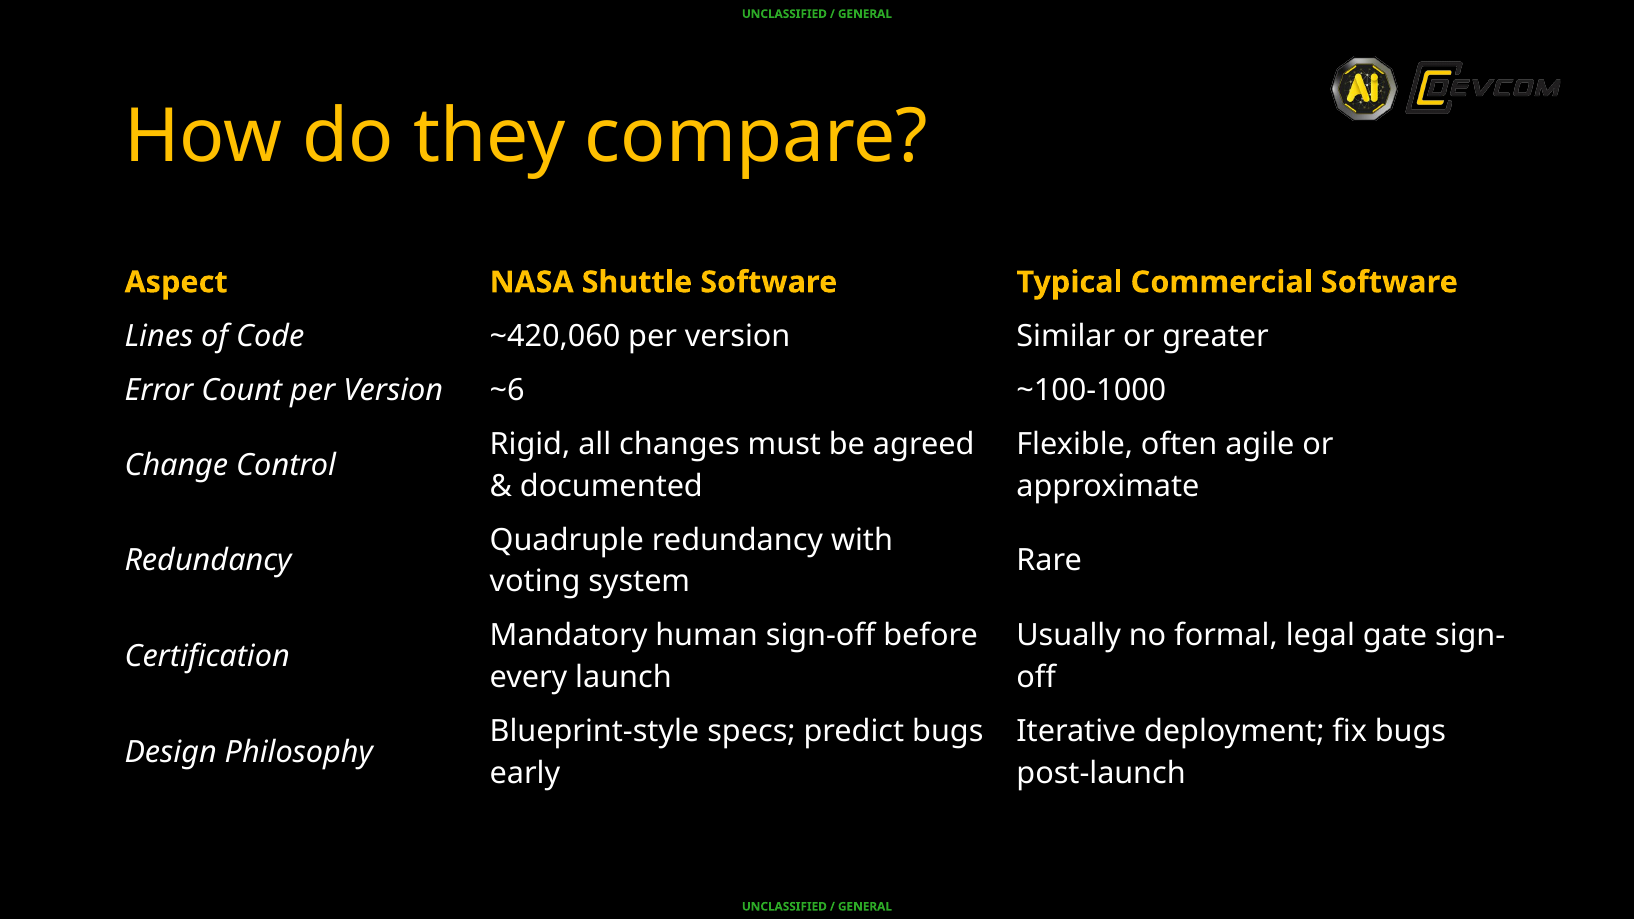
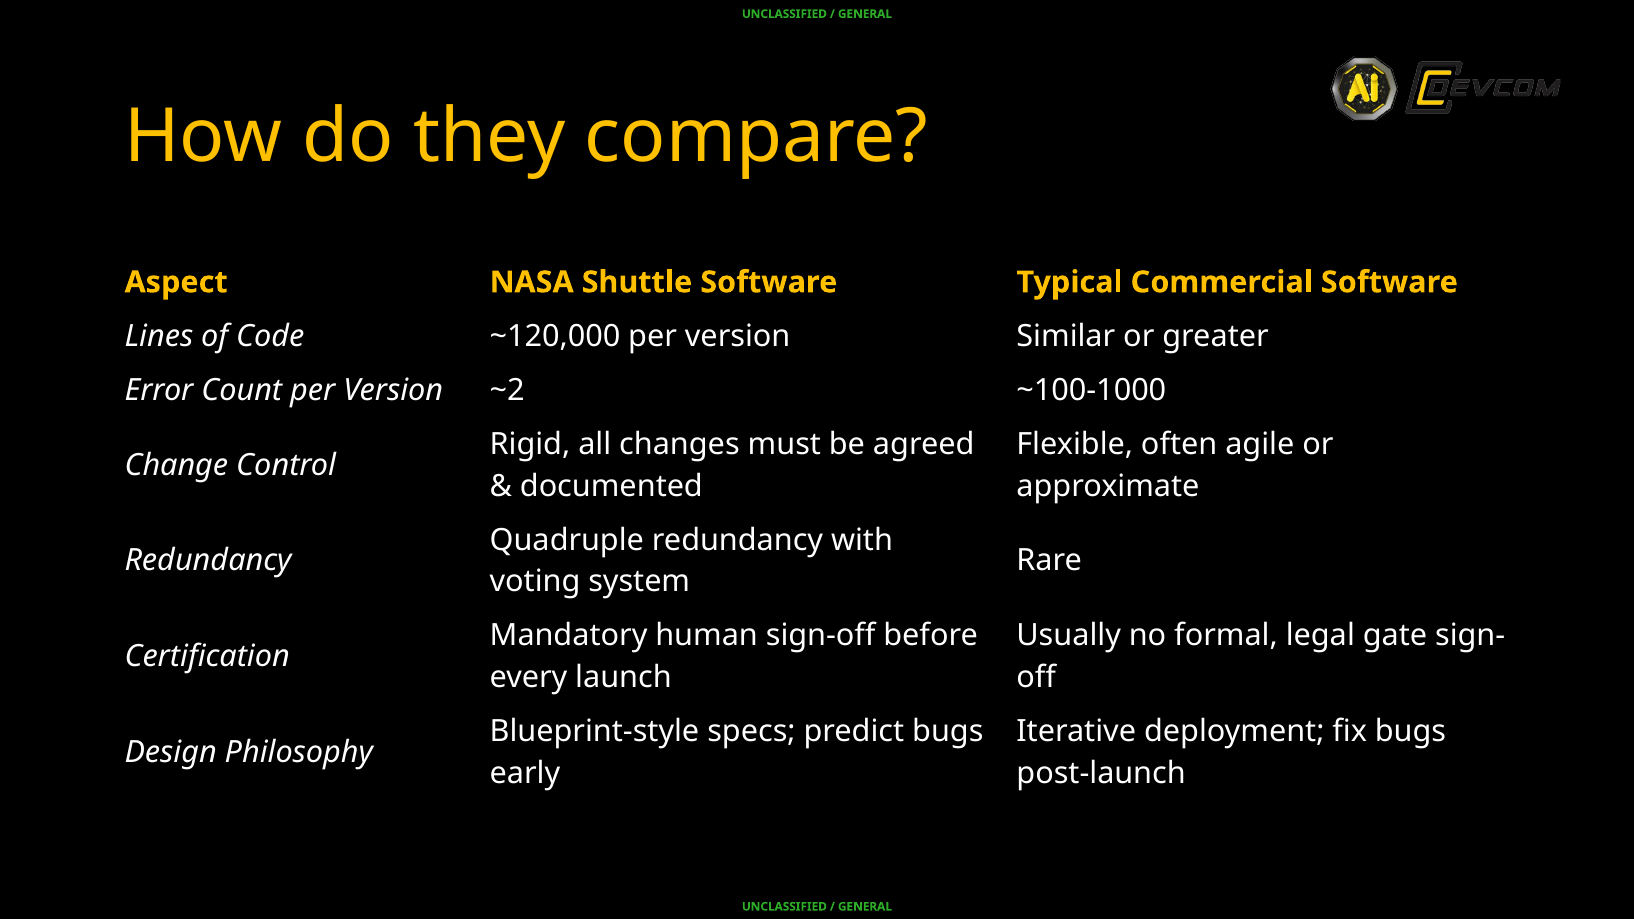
~420,060: ~420,060 -> ~120,000
~6: ~6 -> ~2
